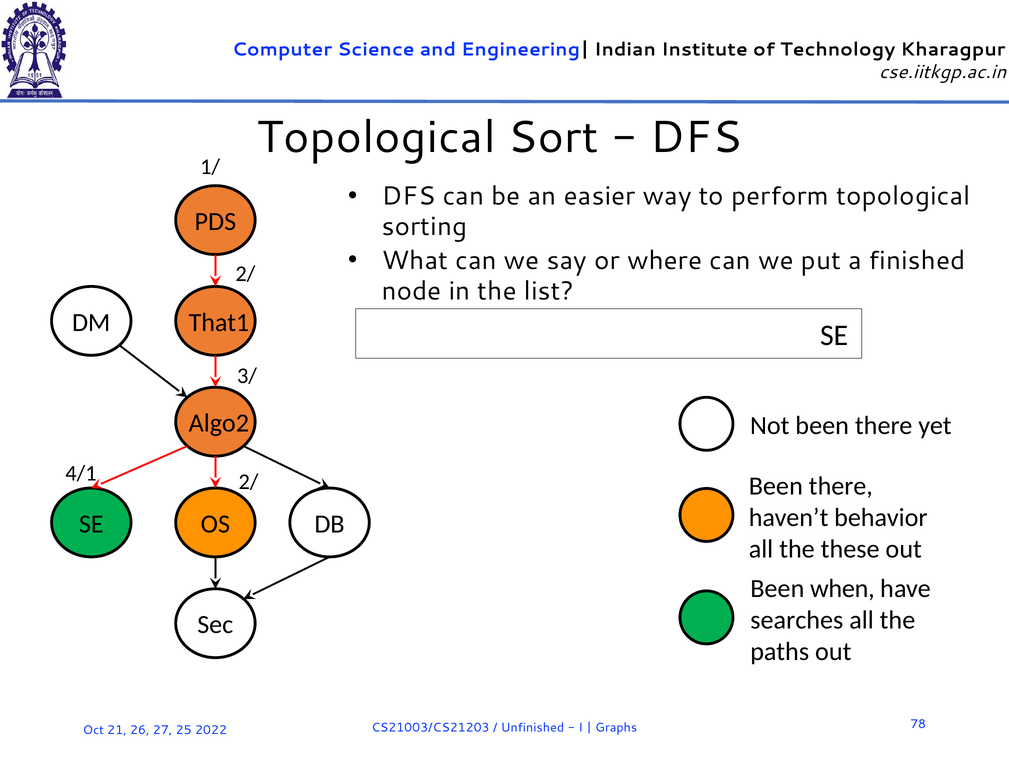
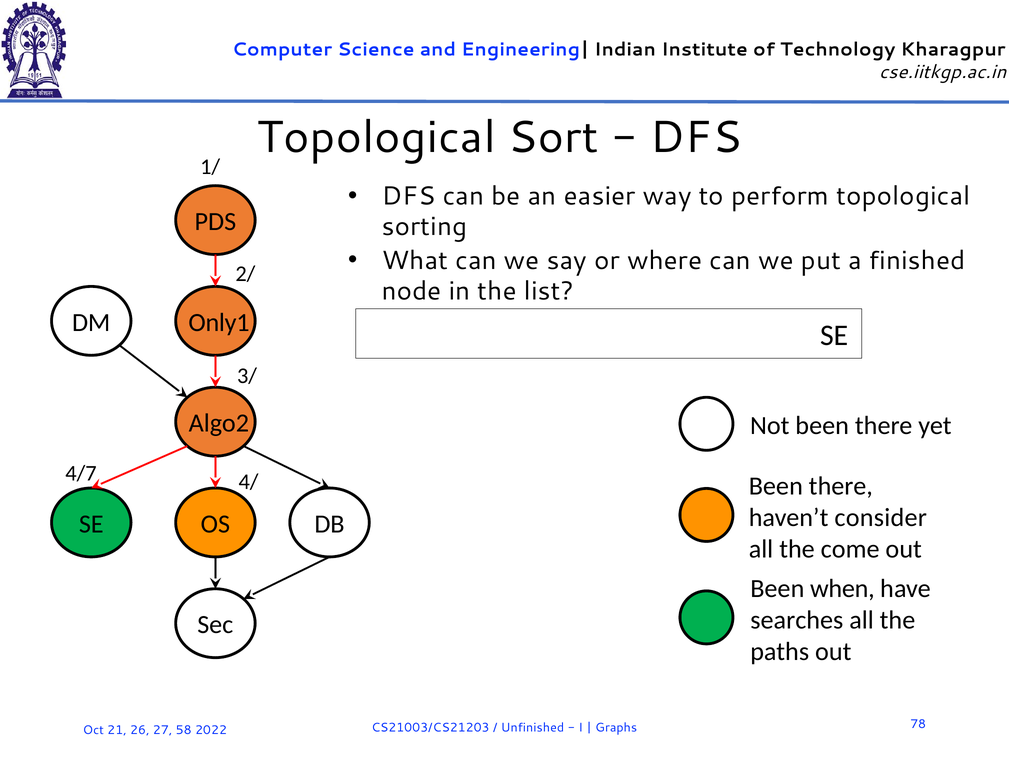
That1: That1 -> Only1
4/1: 4/1 -> 4/7
2/ at (249, 481): 2/ -> 4/
behavior: behavior -> consider
these: these -> come
25: 25 -> 58
